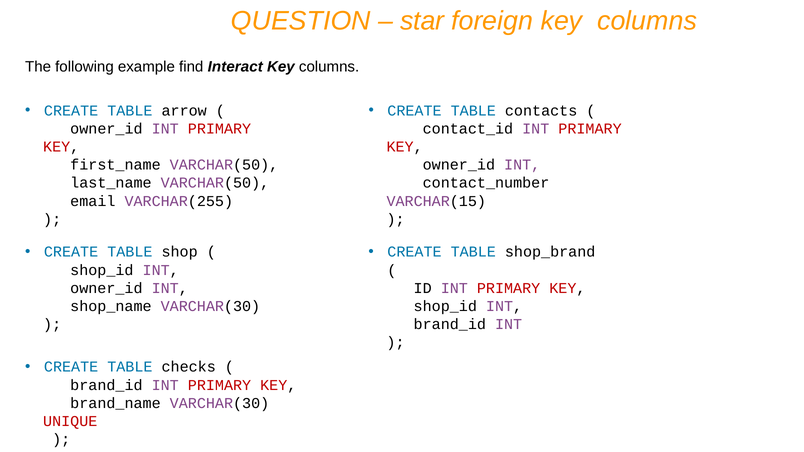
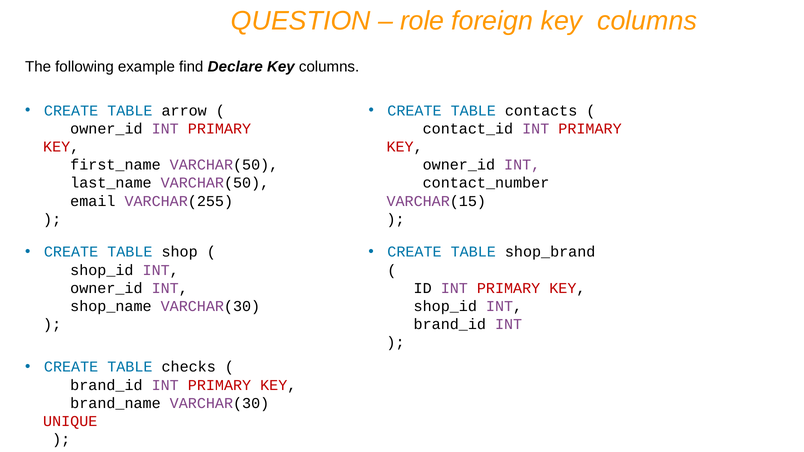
star: star -> role
Interact: Interact -> Declare
